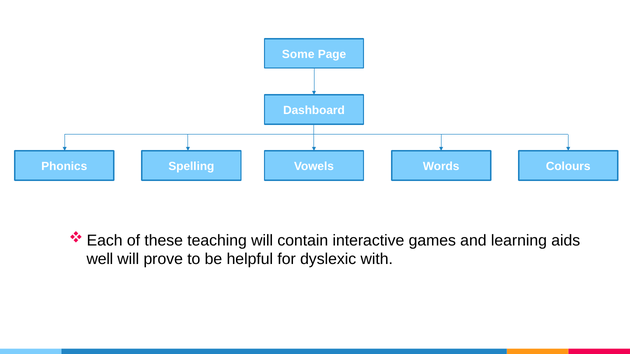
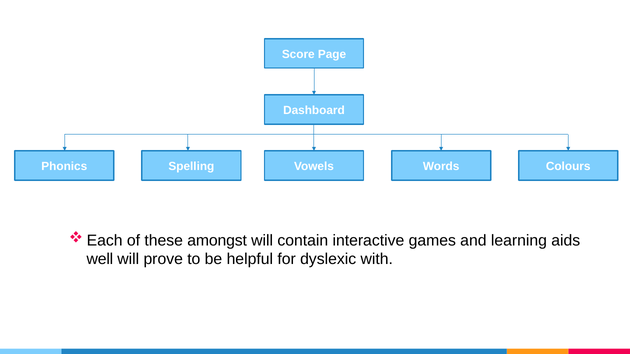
Some: Some -> Score
teaching: teaching -> amongst
